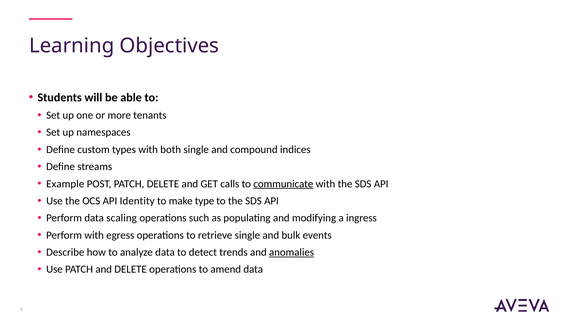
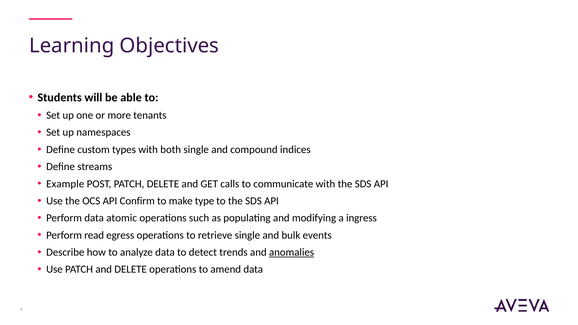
communicate underline: present -> none
Identity: Identity -> Confirm
scaling: scaling -> atomic
Perform with: with -> read
